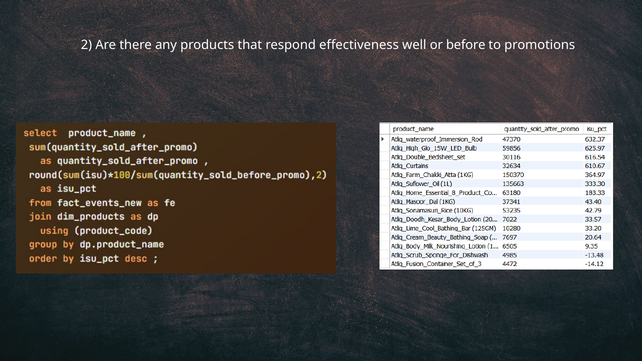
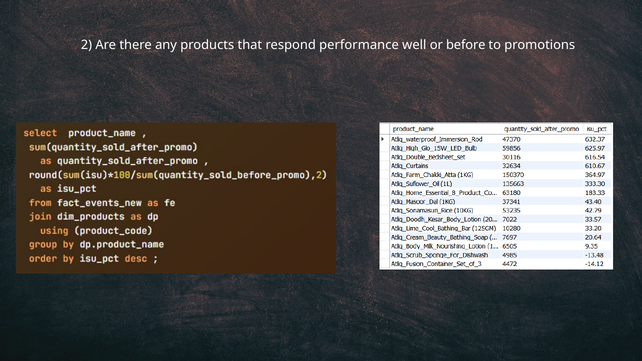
effectiveness: effectiveness -> performance
